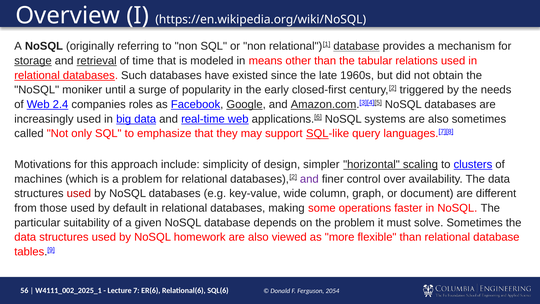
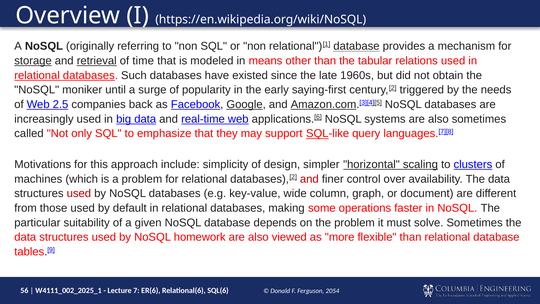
closed-first: closed-first -> saying-first
2.4: 2.4 -> 2.5
roles: roles -> back
and at (309, 179) colour: purple -> red
